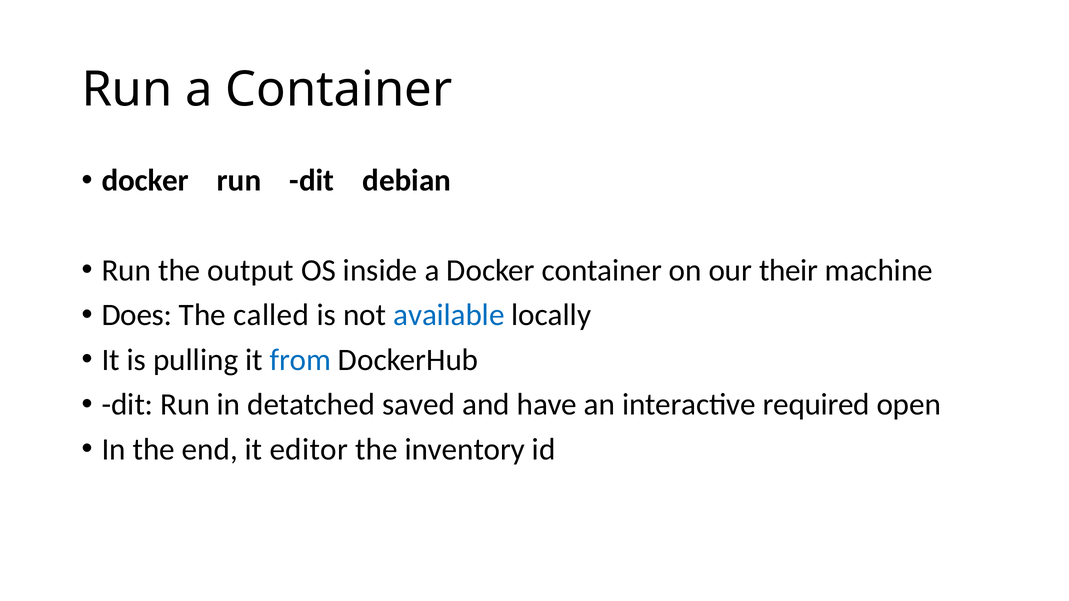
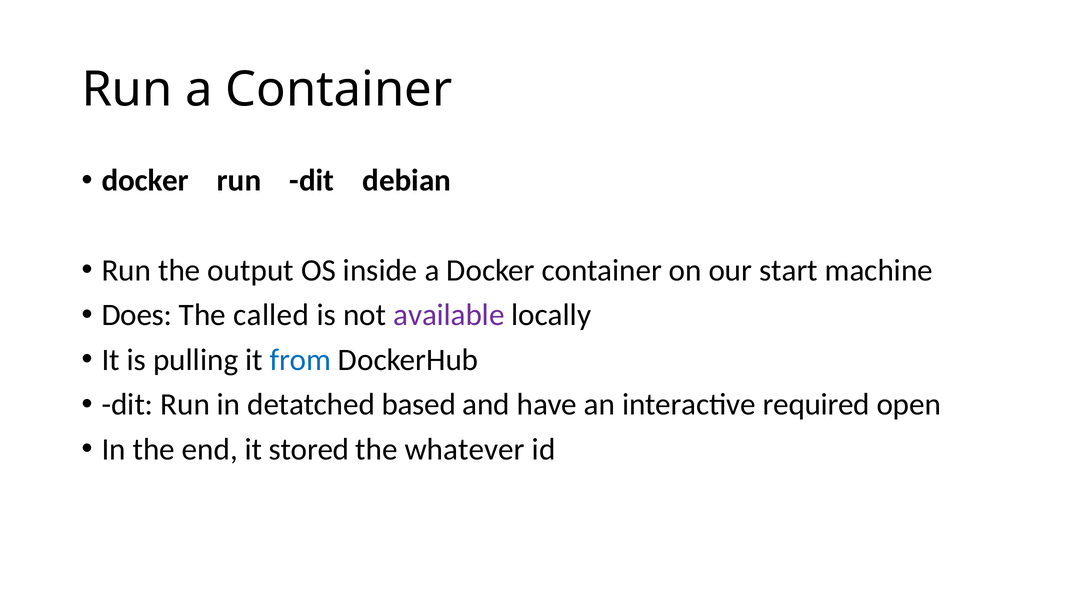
their: their -> start
available colour: blue -> purple
saved: saved -> based
editor: editor -> stored
inventory: inventory -> whatever
